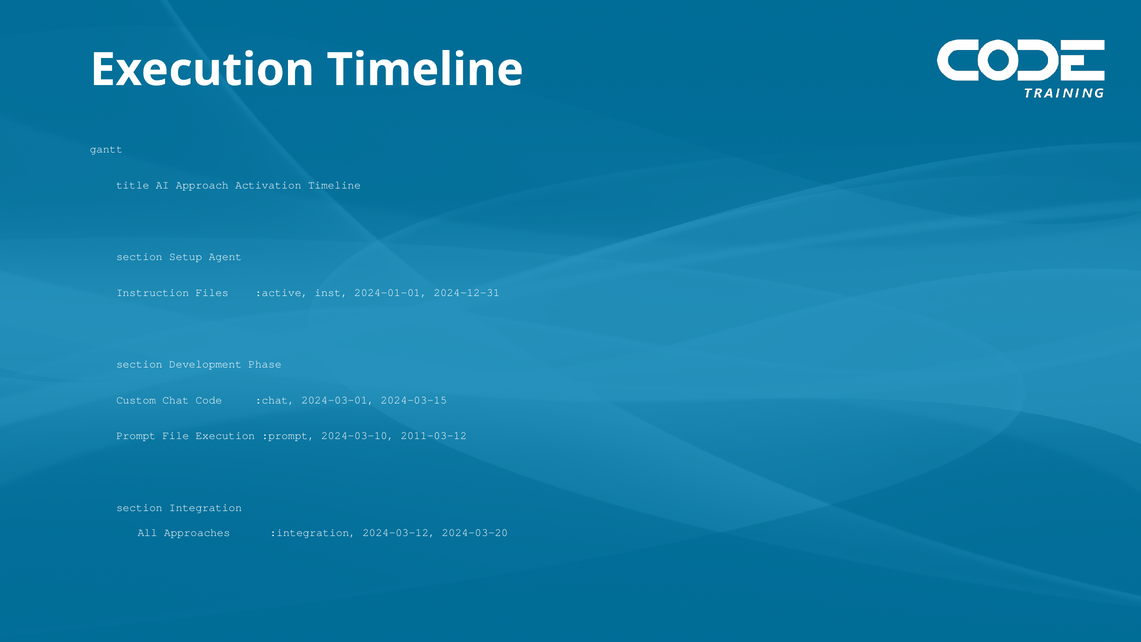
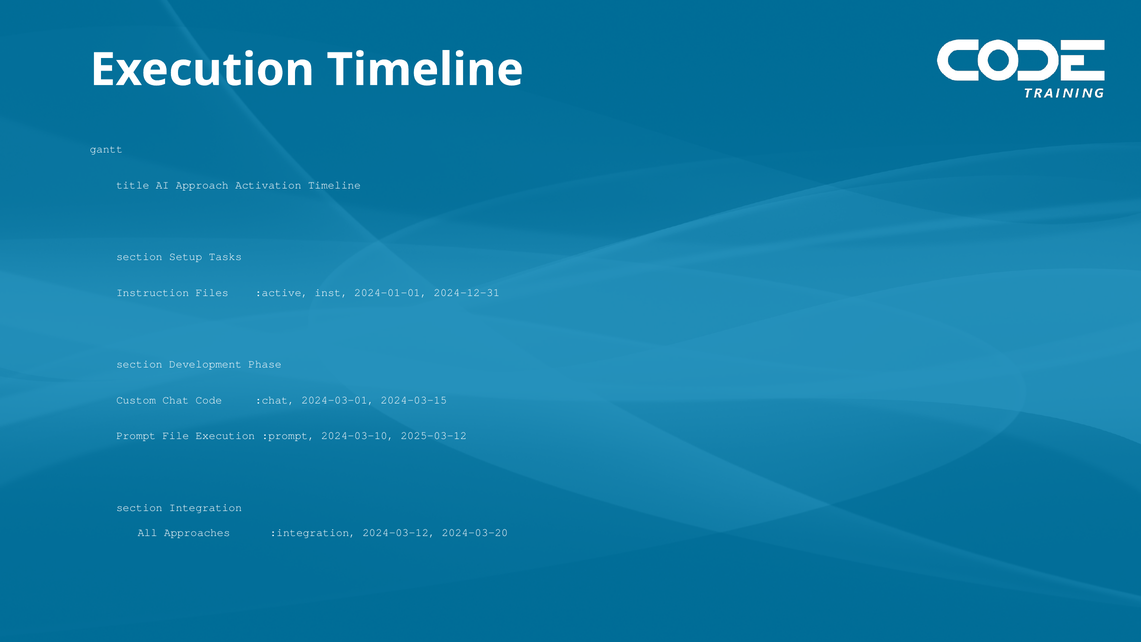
Agent: Agent -> Tasks
2011-03-12: 2011-03-12 -> 2025-03-12
